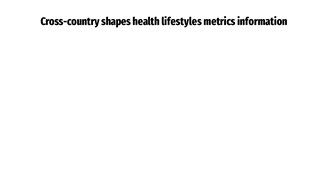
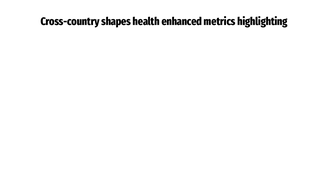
lifestyles: lifestyles -> enhanced
information: information -> highlighting
